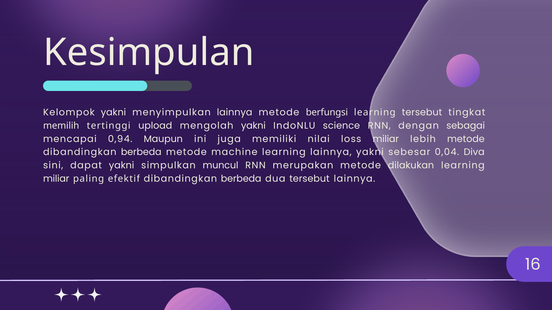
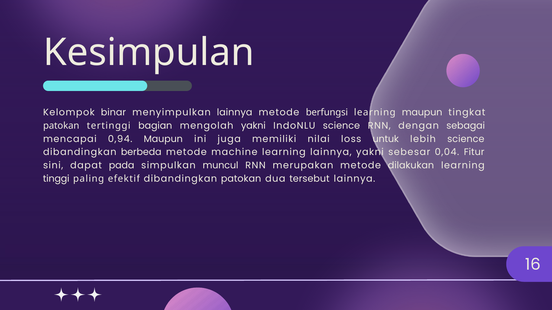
Kelompok yakni: yakni -> binar
learning tersebut: tersebut -> maupun
memilih at (61, 126): memilih -> patokan
upload: upload -> bagian
loss miliar: miliar -> untuk
lebih metode: metode -> science
Diva: Diva -> Fitur
dapat yakni: yakni -> pada
miliar at (56, 179): miliar -> tinggi
berbeda at (241, 179): berbeda -> patokan
